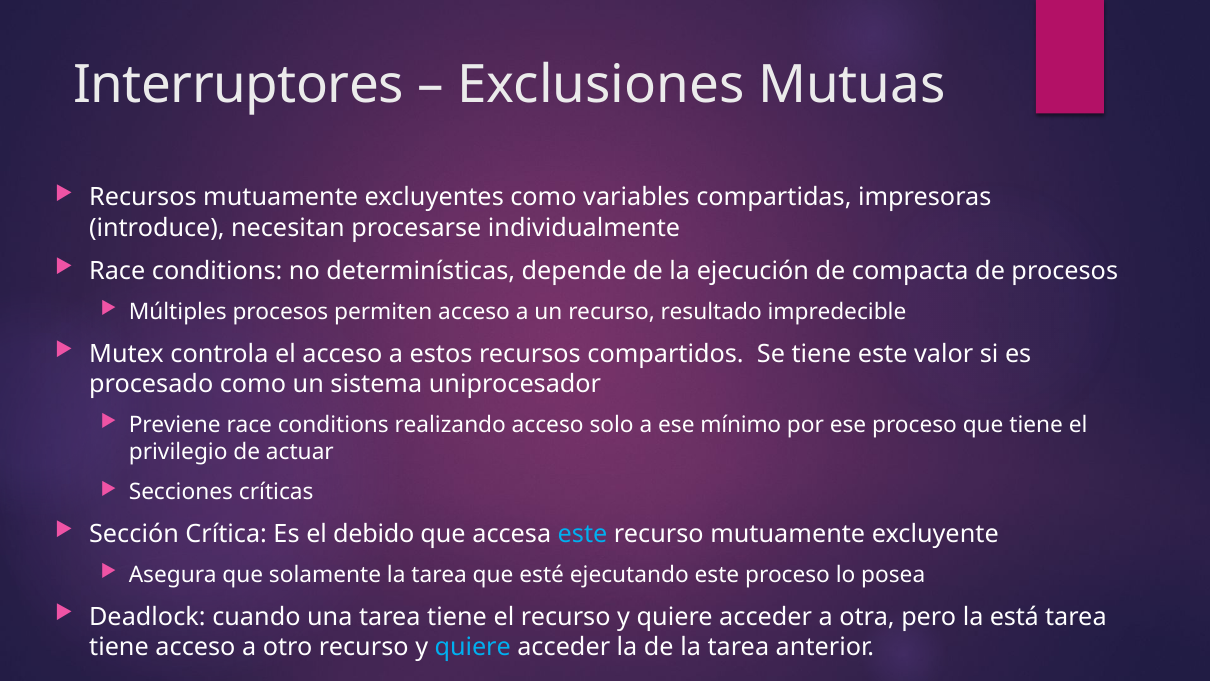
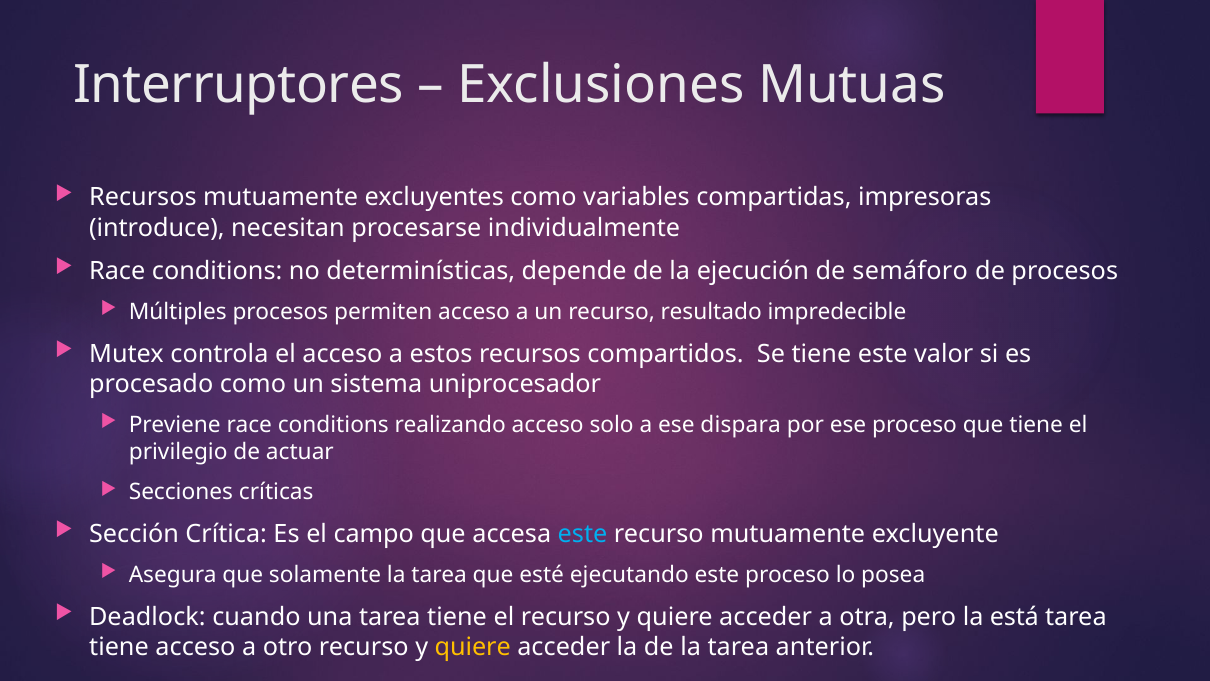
compacta: compacta -> semáforo
mínimo: mínimo -> dispara
debido: debido -> campo
quiere at (473, 647) colour: light blue -> yellow
